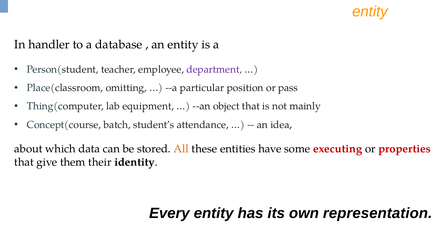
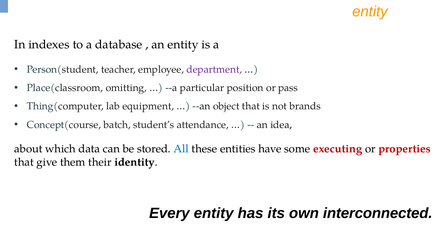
handler: handler -> indexes
mainly: mainly -> brands
All colour: orange -> blue
representation: representation -> interconnected
